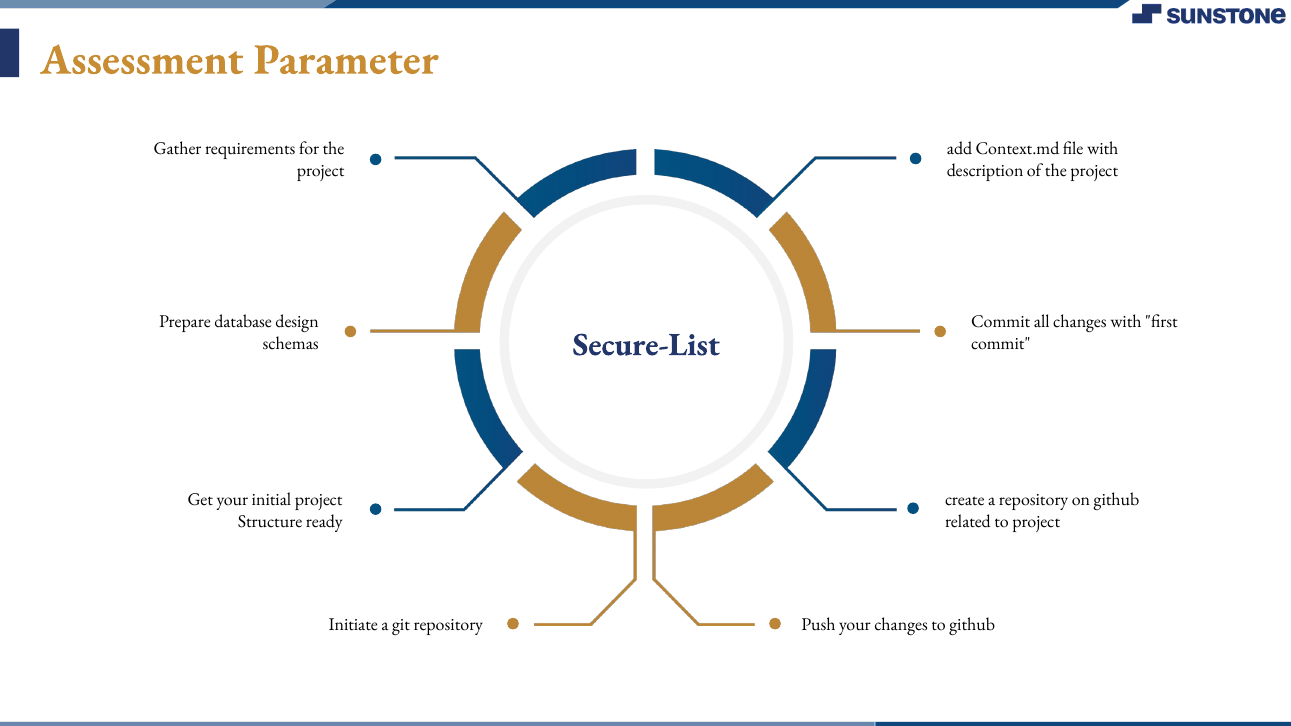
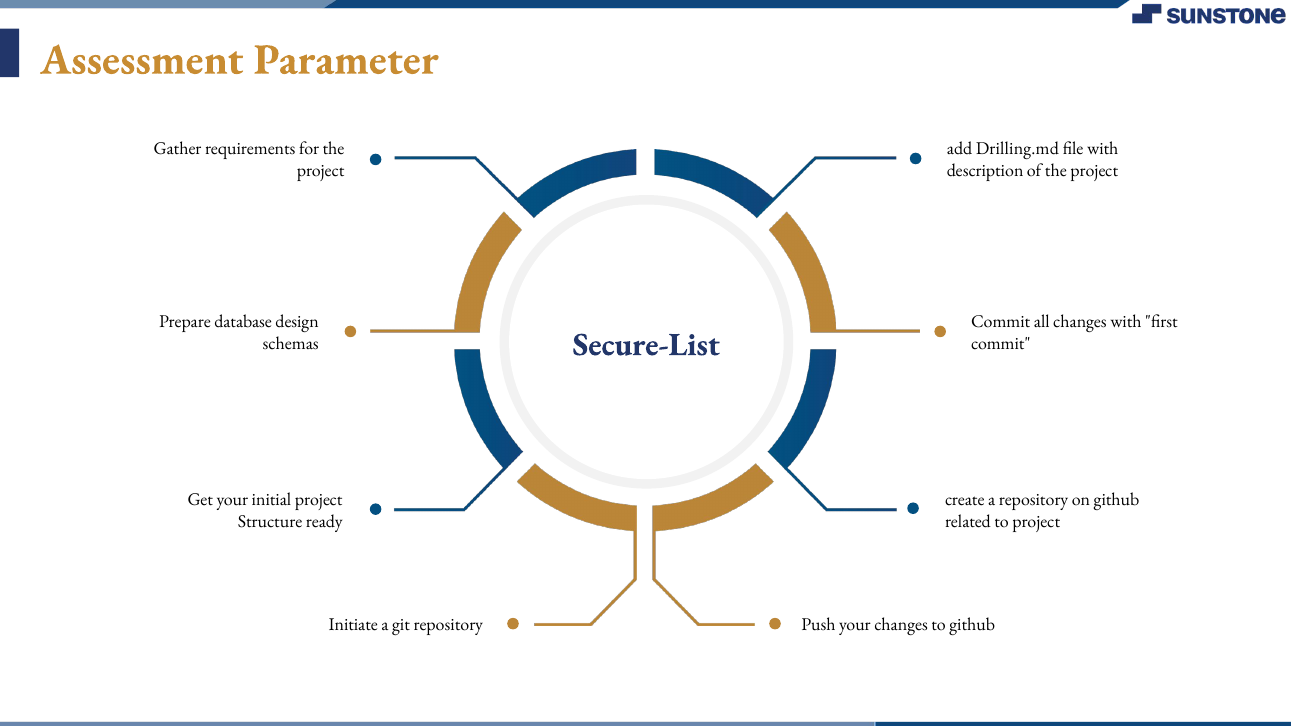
Context.md: Context.md -> Drilling.md
